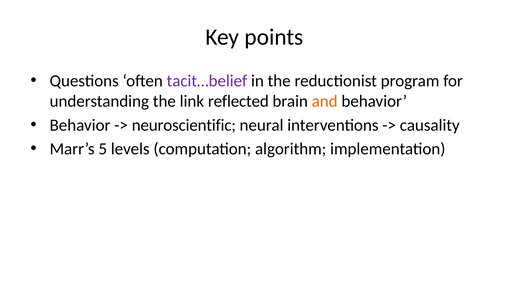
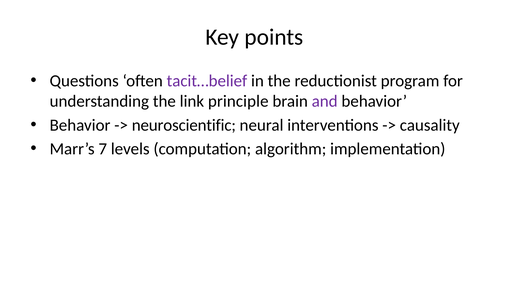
reflected: reflected -> principle
and colour: orange -> purple
5: 5 -> 7
